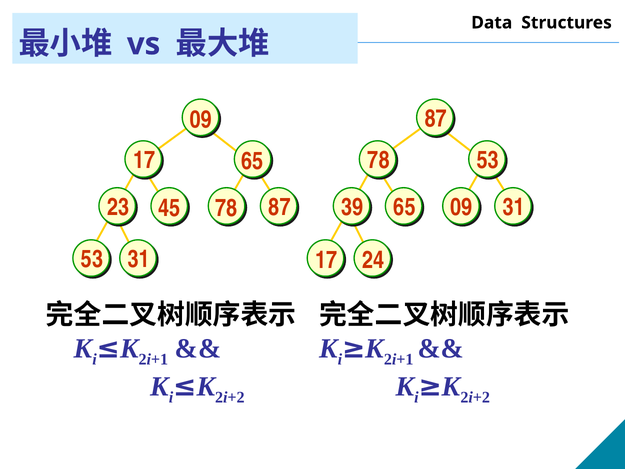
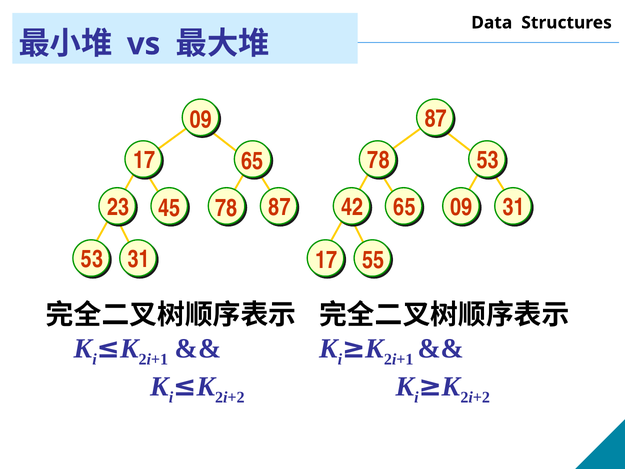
39: 39 -> 42
24: 24 -> 55
